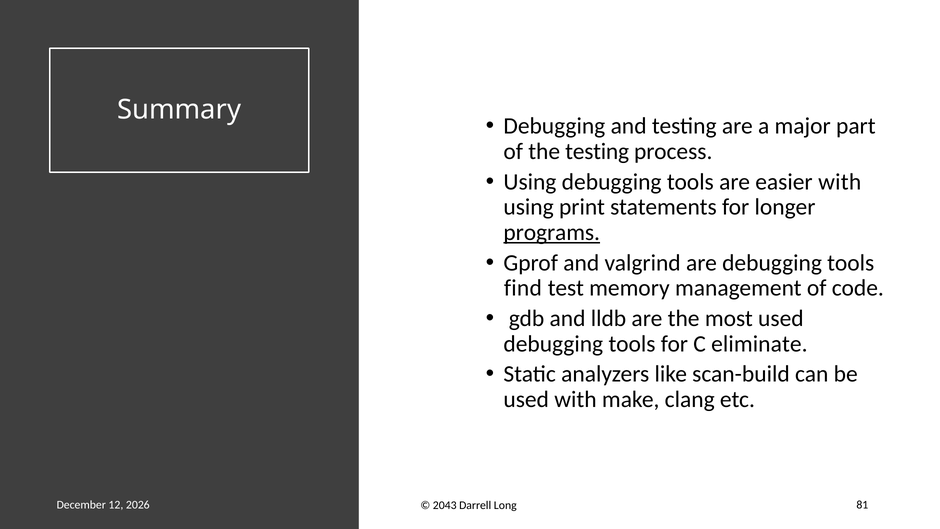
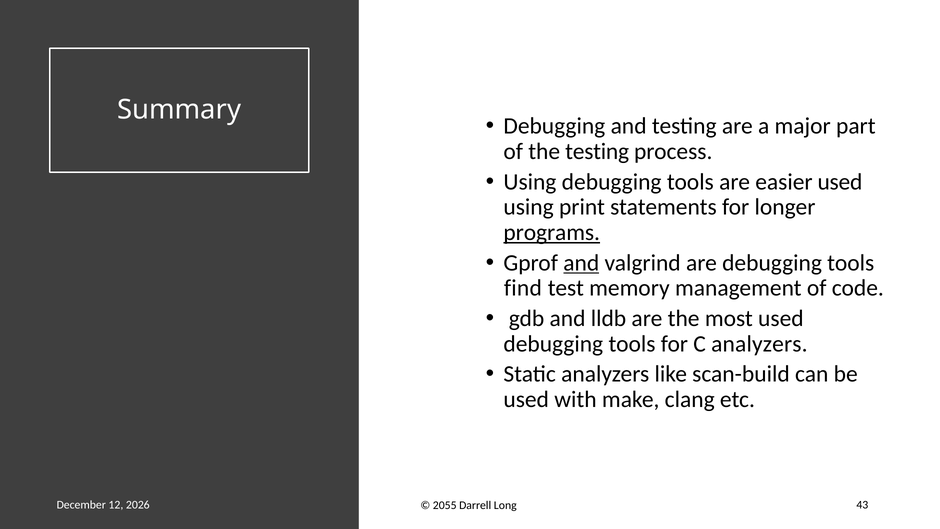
easier with: with -> used
and at (581, 263) underline: none -> present
C eliminate: eliminate -> analyzers
2043: 2043 -> 2055
81: 81 -> 43
